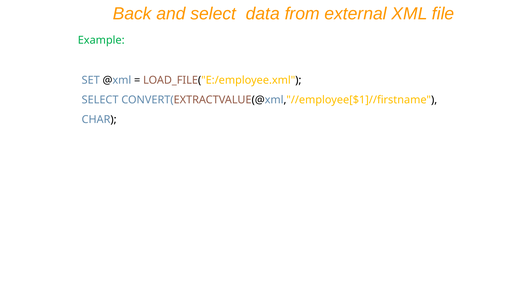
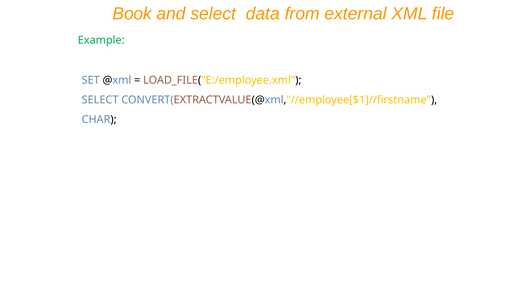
Back: Back -> Book
